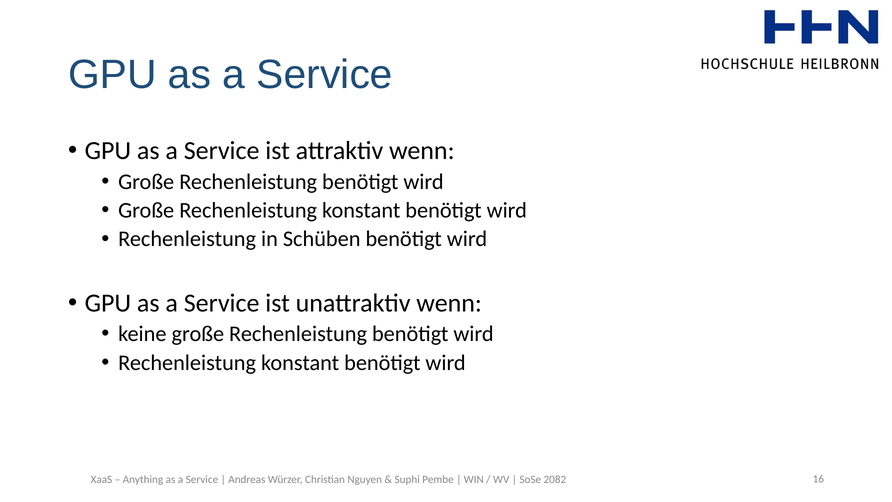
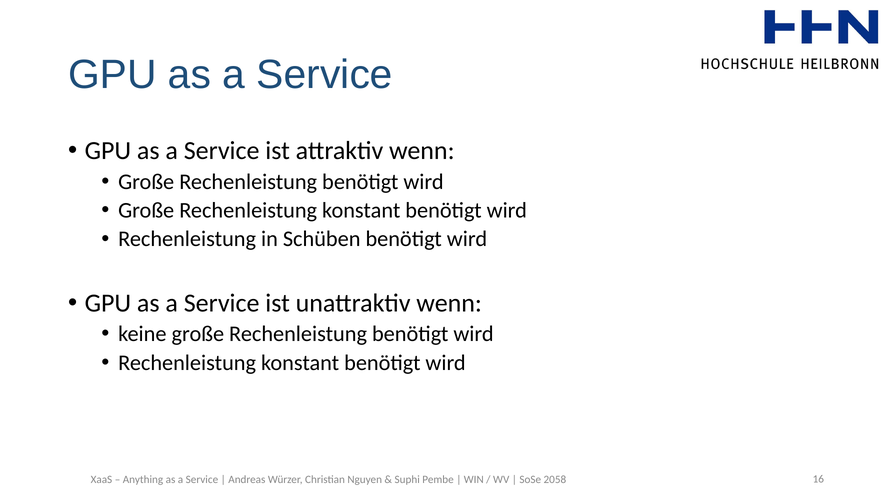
2082: 2082 -> 2058
